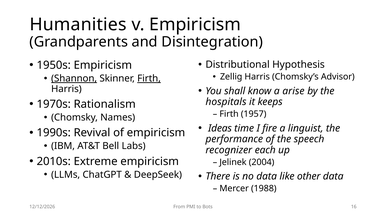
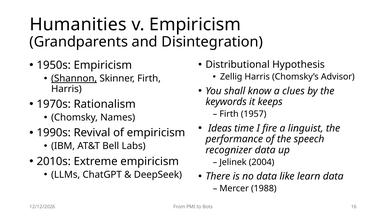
Firth at (149, 79) underline: present -> none
arise: arise -> clues
hospitals: hospitals -> keywords
recognizer each: each -> data
other: other -> learn
